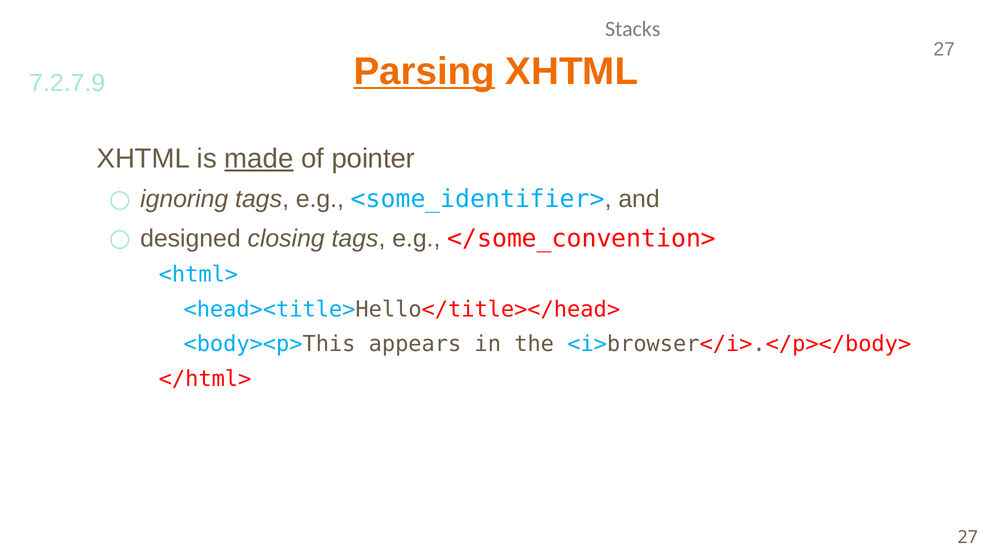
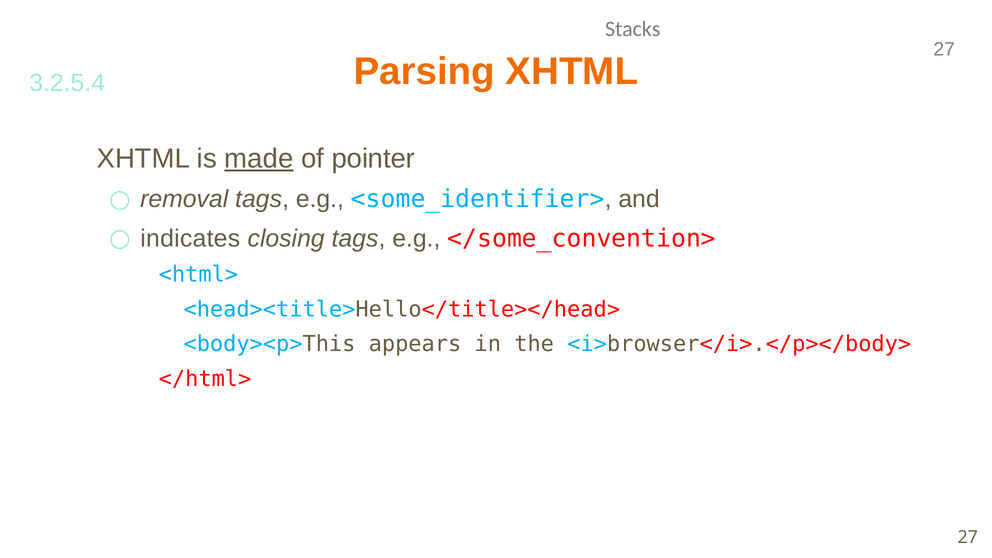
Parsing underline: present -> none
7.2.7.9: 7.2.7.9 -> 3.2.5.4
ignoring: ignoring -> removal
designed: designed -> indicates
